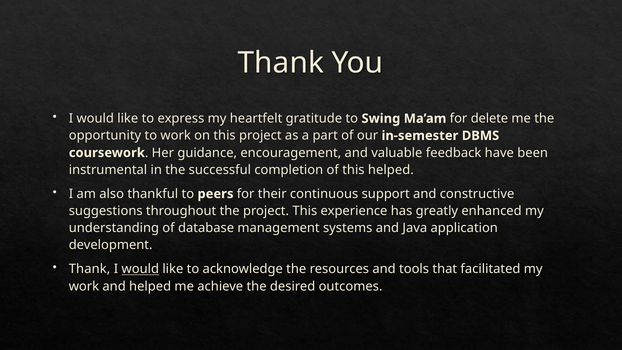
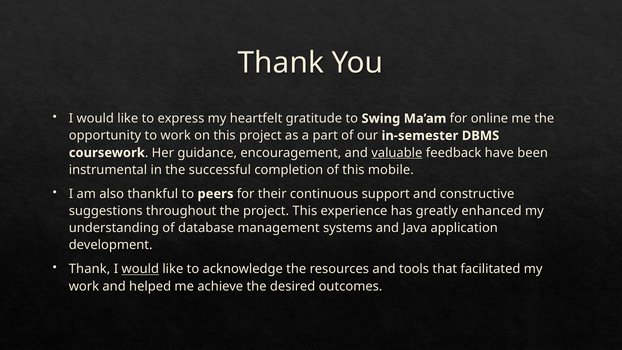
delete: delete -> online
valuable underline: none -> present
this helped: helped -> mobile
